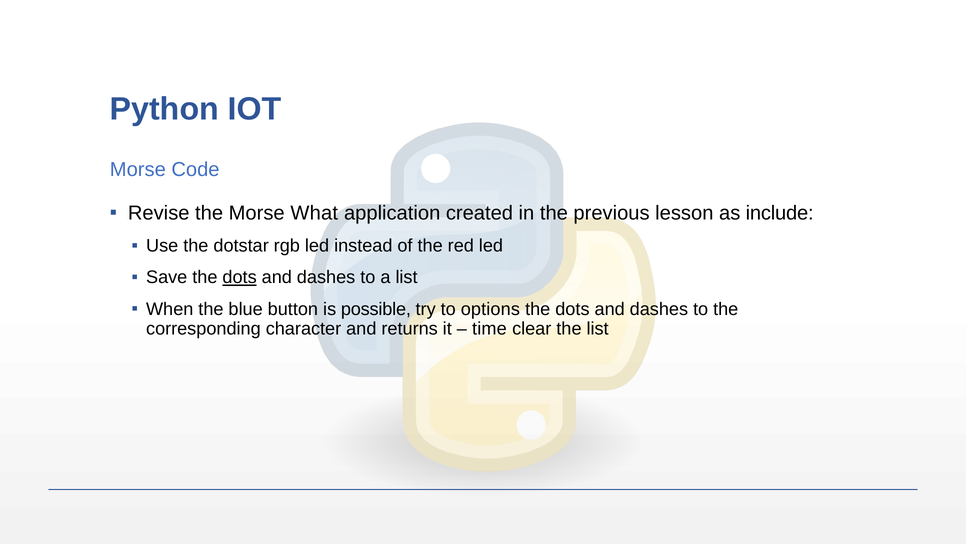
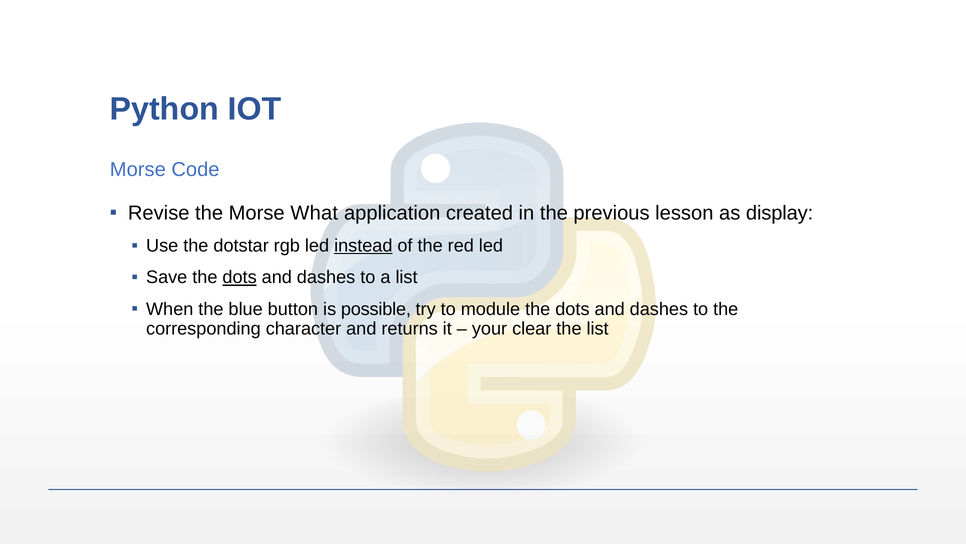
include: include -> display
instead underline: none -> present
options: options -> module
time: time -> your
